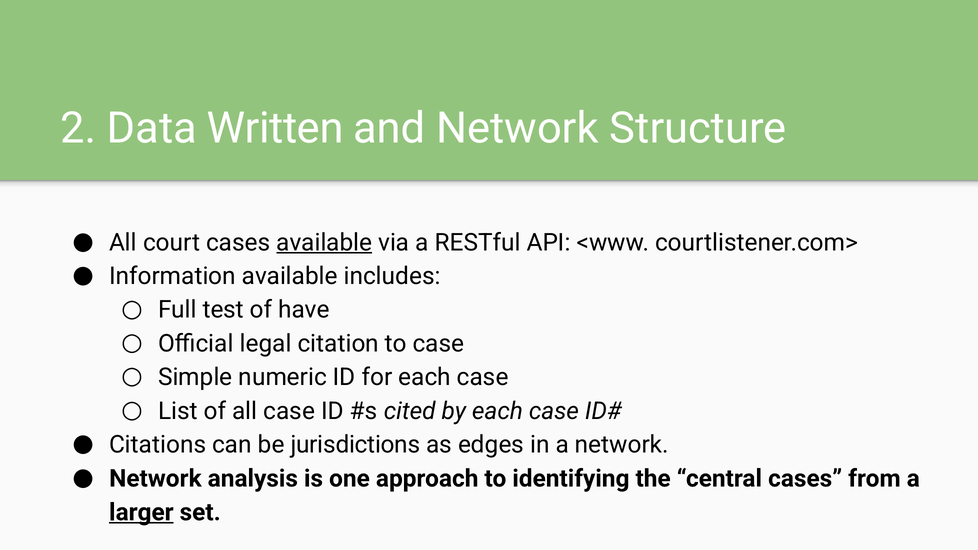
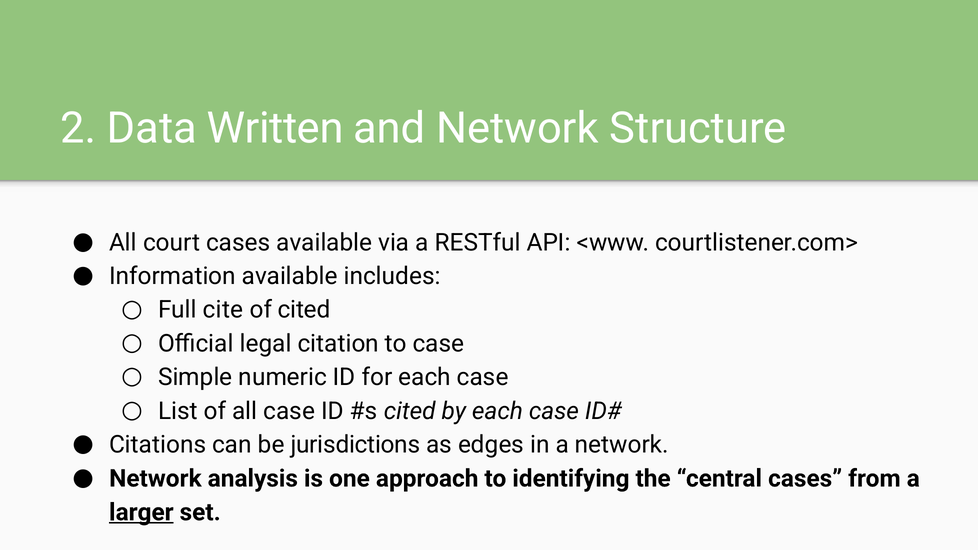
available at (324, 243) underline: present -> none
test: test -> cite
of have: have -> cited
